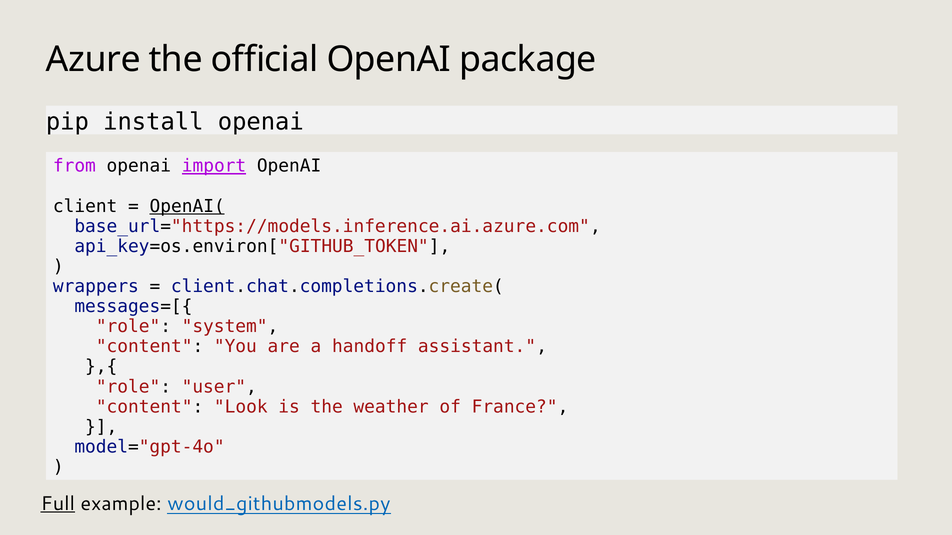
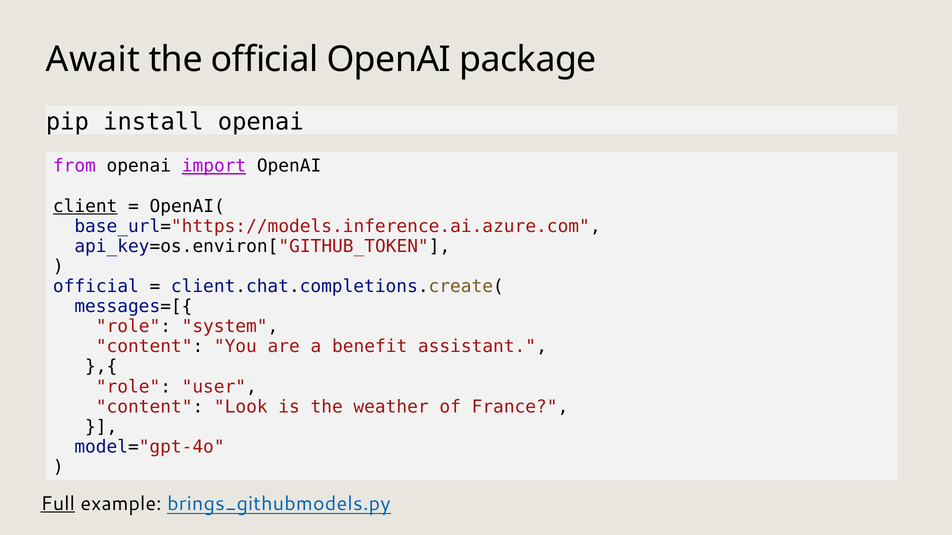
Azure: Azure -> Await
client underline: none -> present
OpenAI( underline: present -> none
wrappers at (96, 287): wrappers -> official
handoff: handoff -> benefit
would_githubmodels.py: would_githubmodels.py -> brings_githubmodels.py
